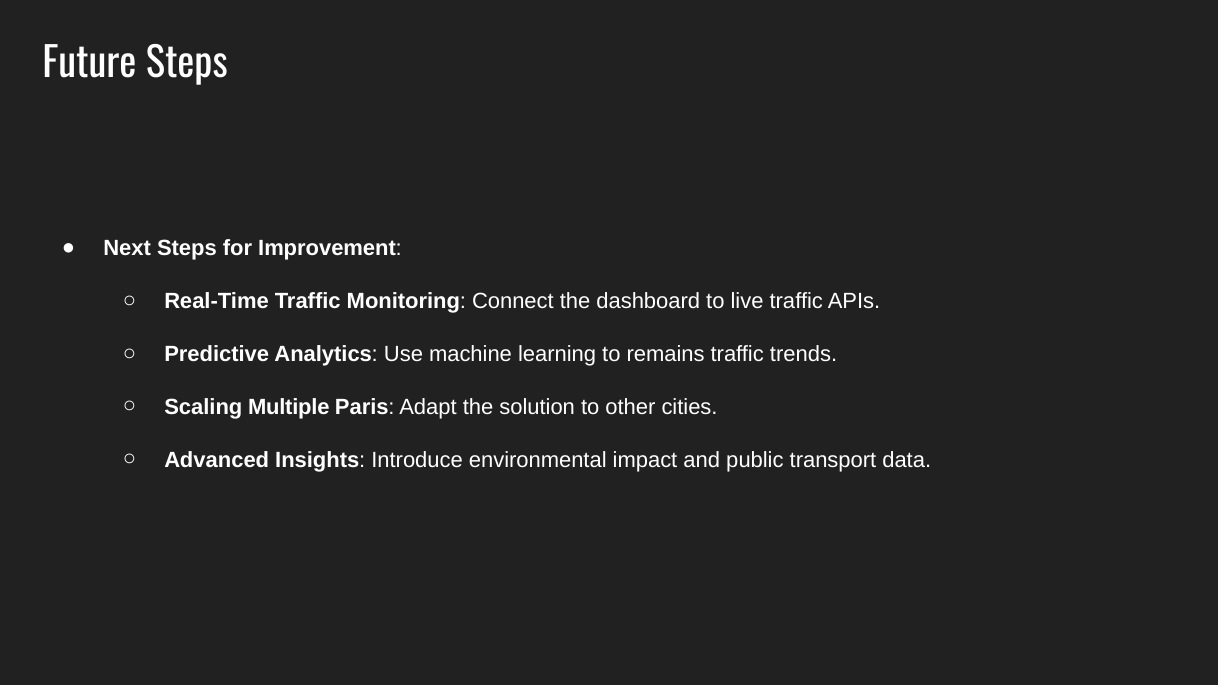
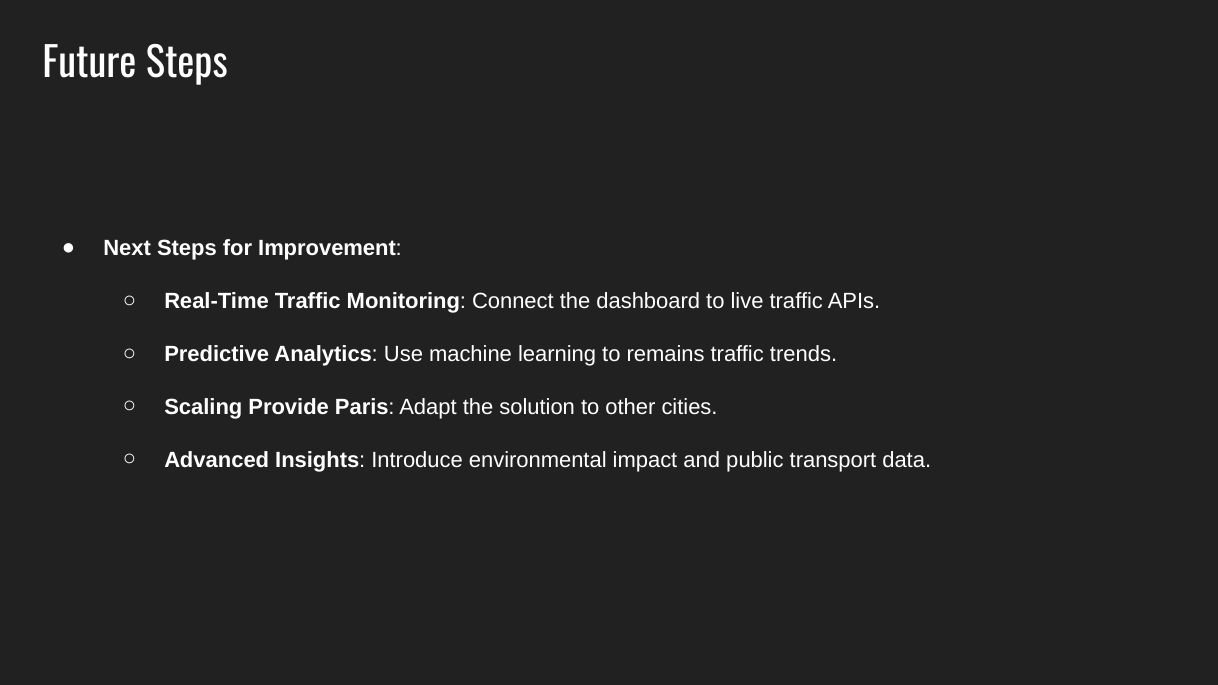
Multiple: Multiple -> Provide
